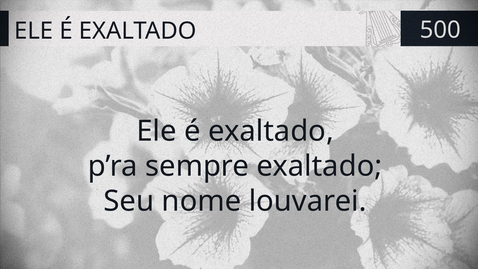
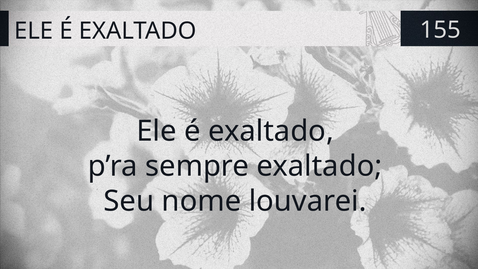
500: 500 -> 155
